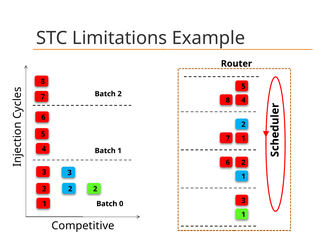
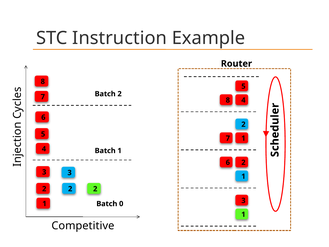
Limitations: Limitations -> Instruction
